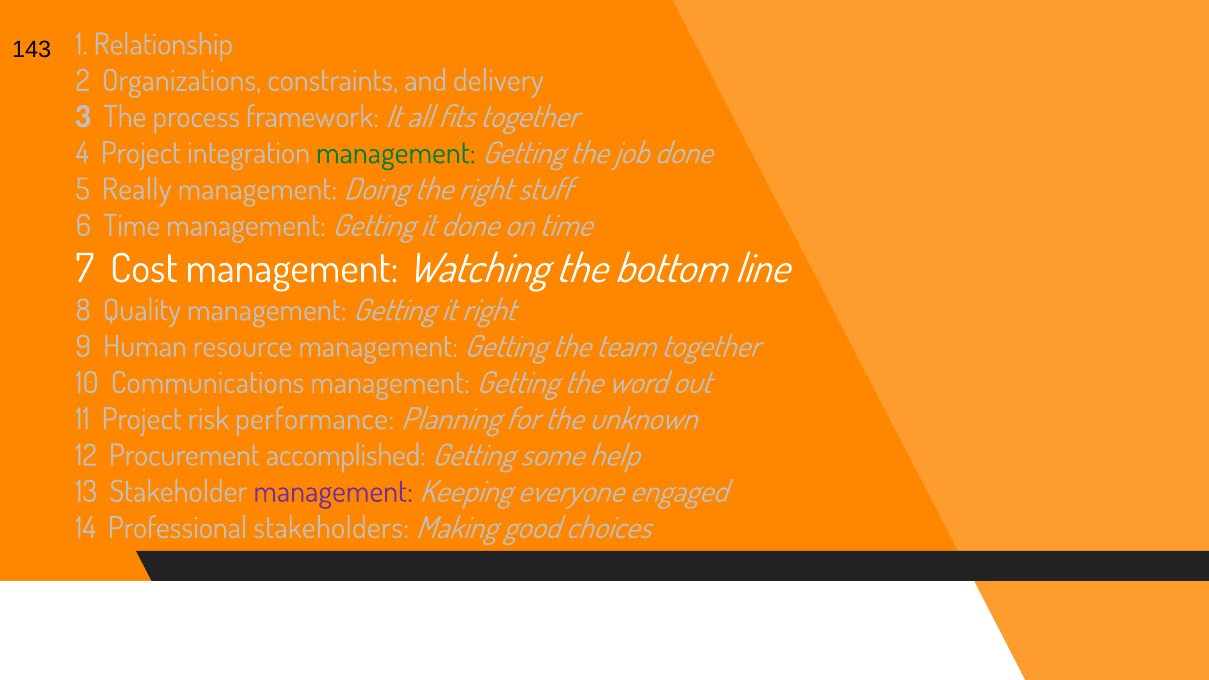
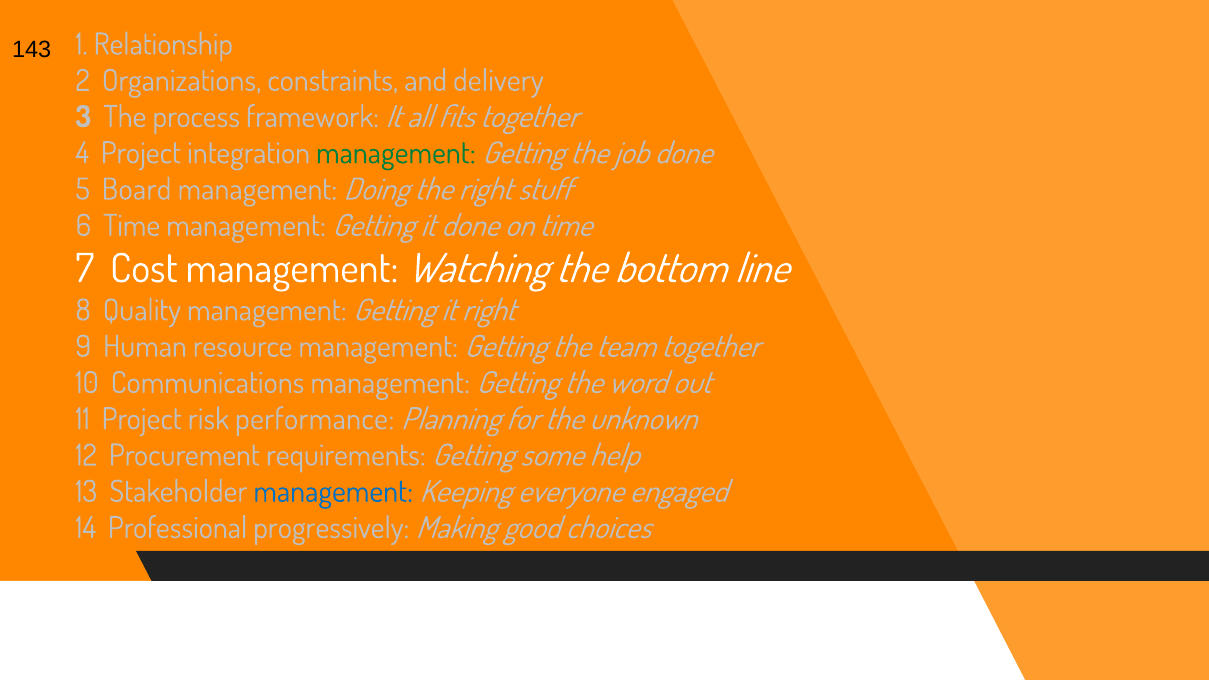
Really: Really -> Board
accomplished: accomplished -> requirements
management at (333, 492) colour: purple -> blue
stakeholders: stakeholders -> progressively
